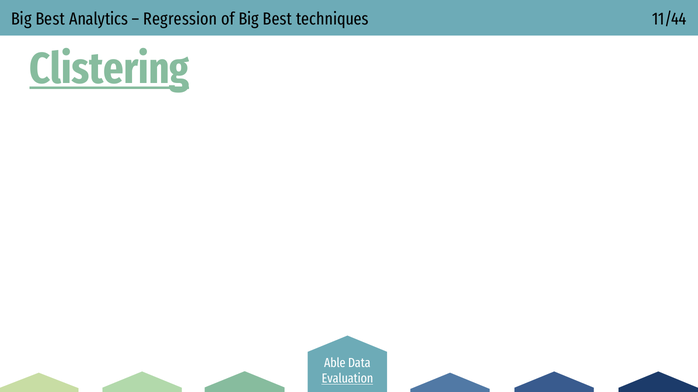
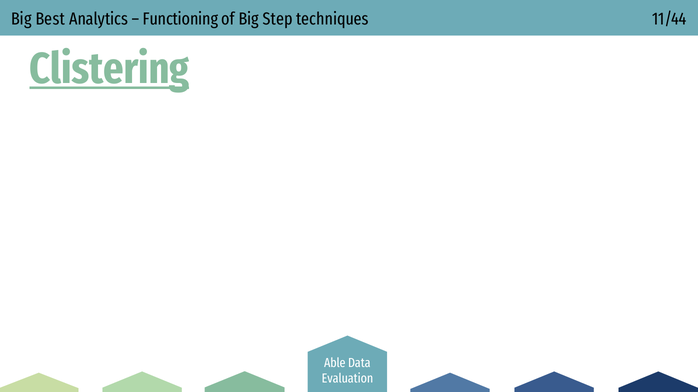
Regression: Regression -> Functioning
of Big Best: Best -> Step
Evaluation underline: present -> none
